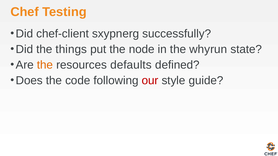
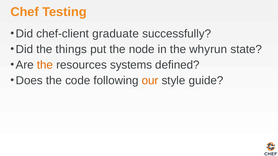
sxypnerg: sxypnerg -> graduate
defaults: defaults -> systems
our colour: red -> orange
